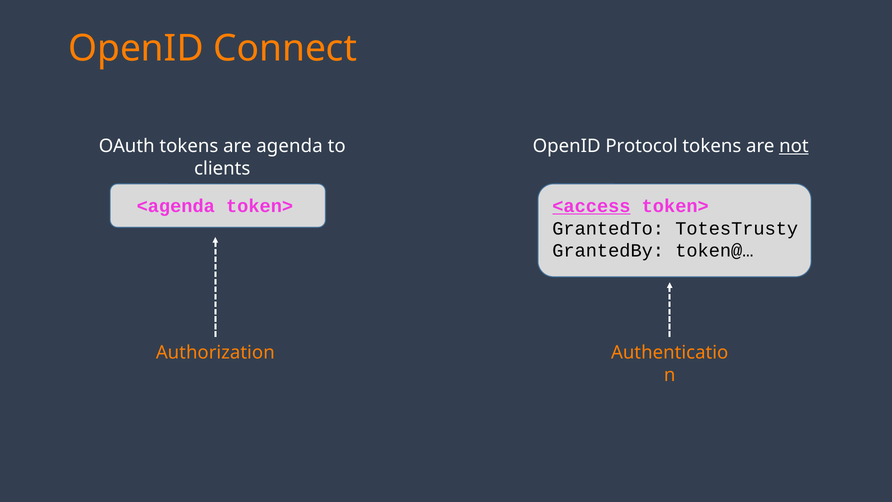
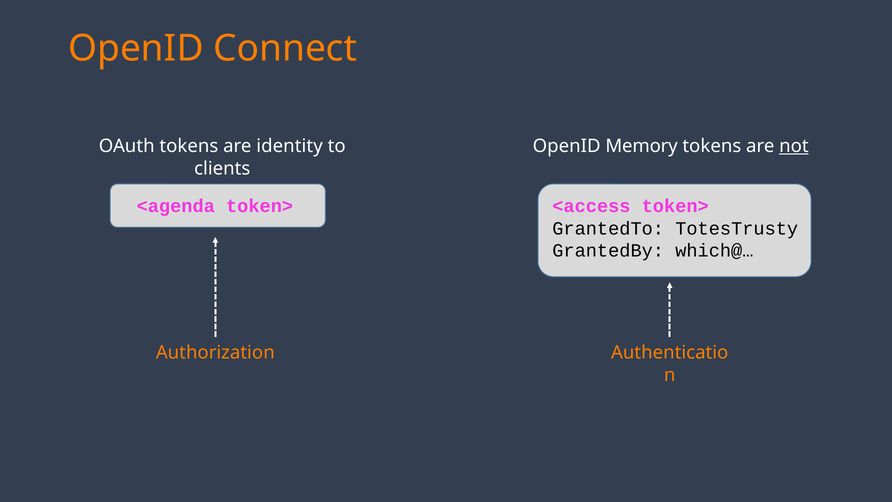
agenda: agenda -> identity
Protocol: Protocol -> Memory
<access underline: present -> none
token@…: token@… -> which@…
